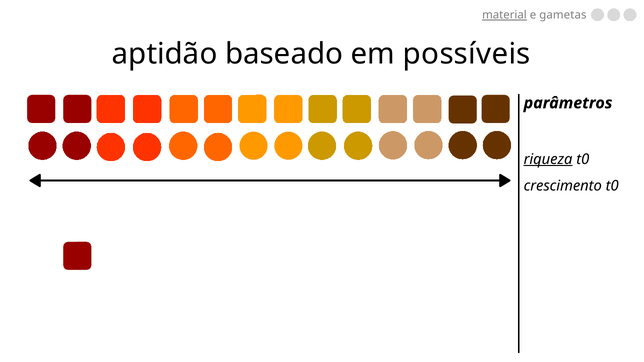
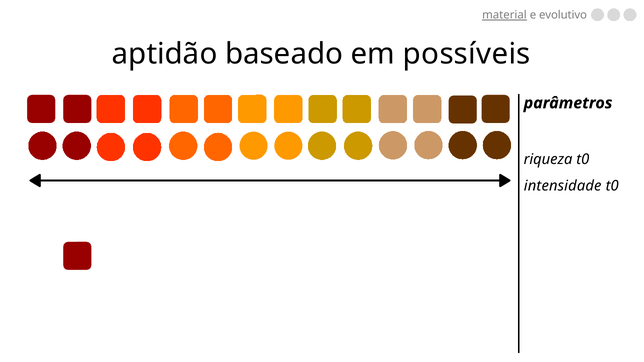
gametas: gametas -> evolutivo
riqueza underline: present -> none
crescimento: crescimento -> intensidade
